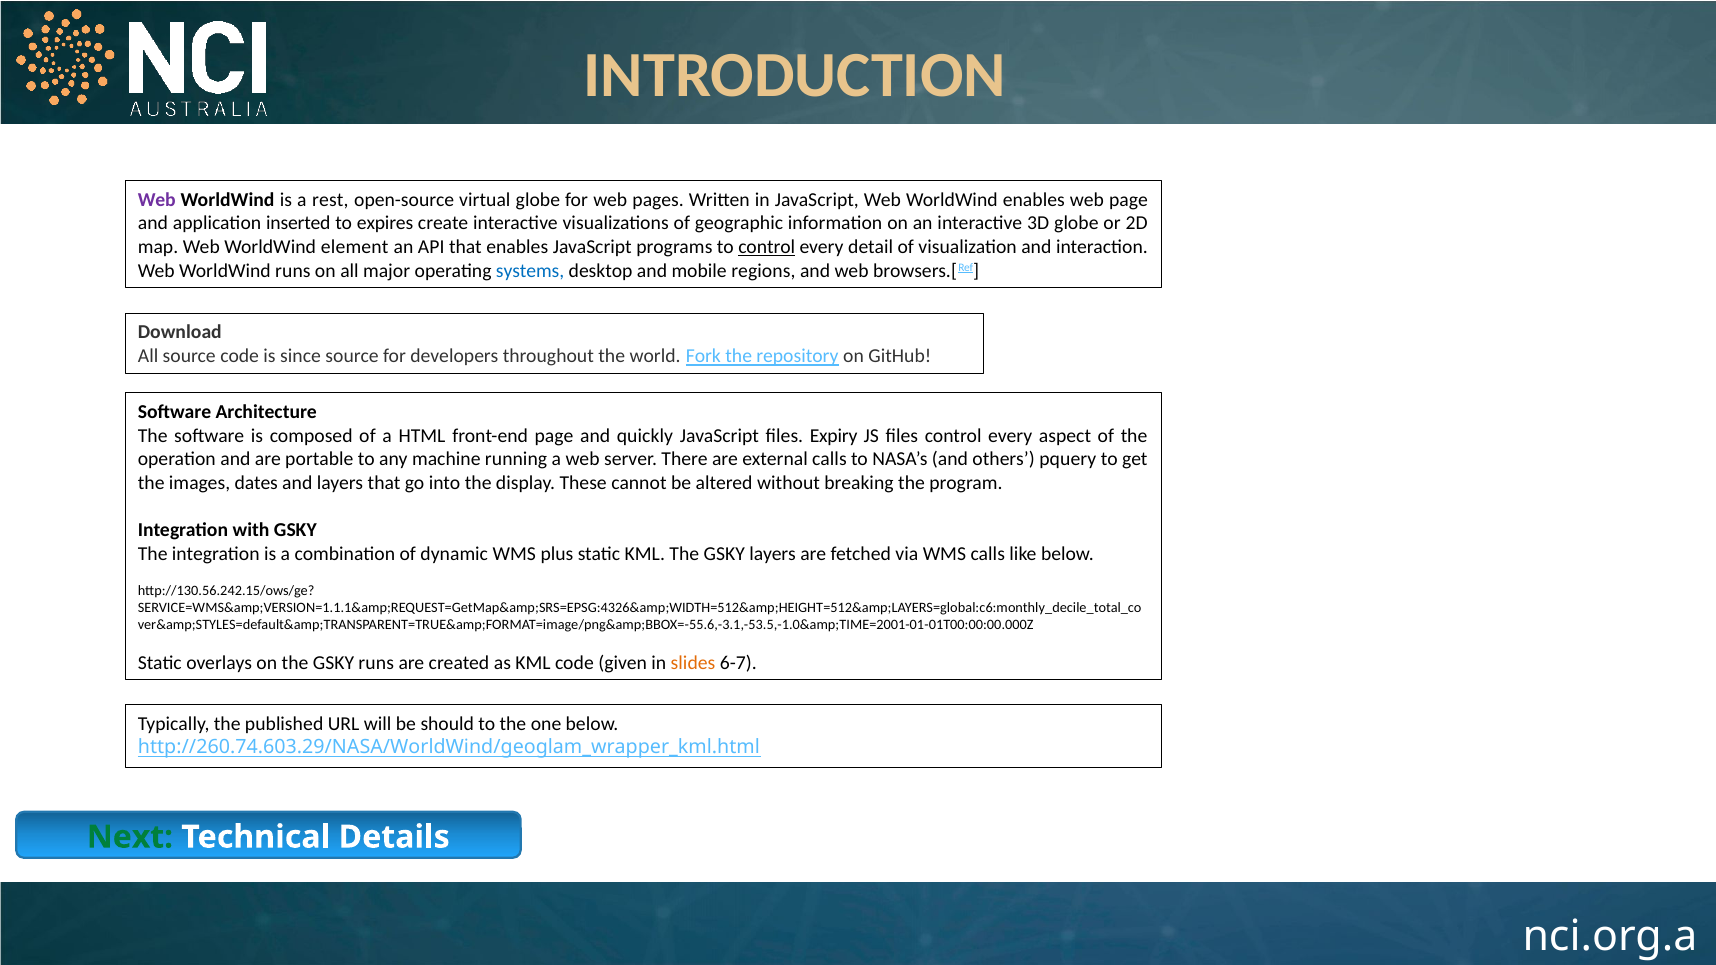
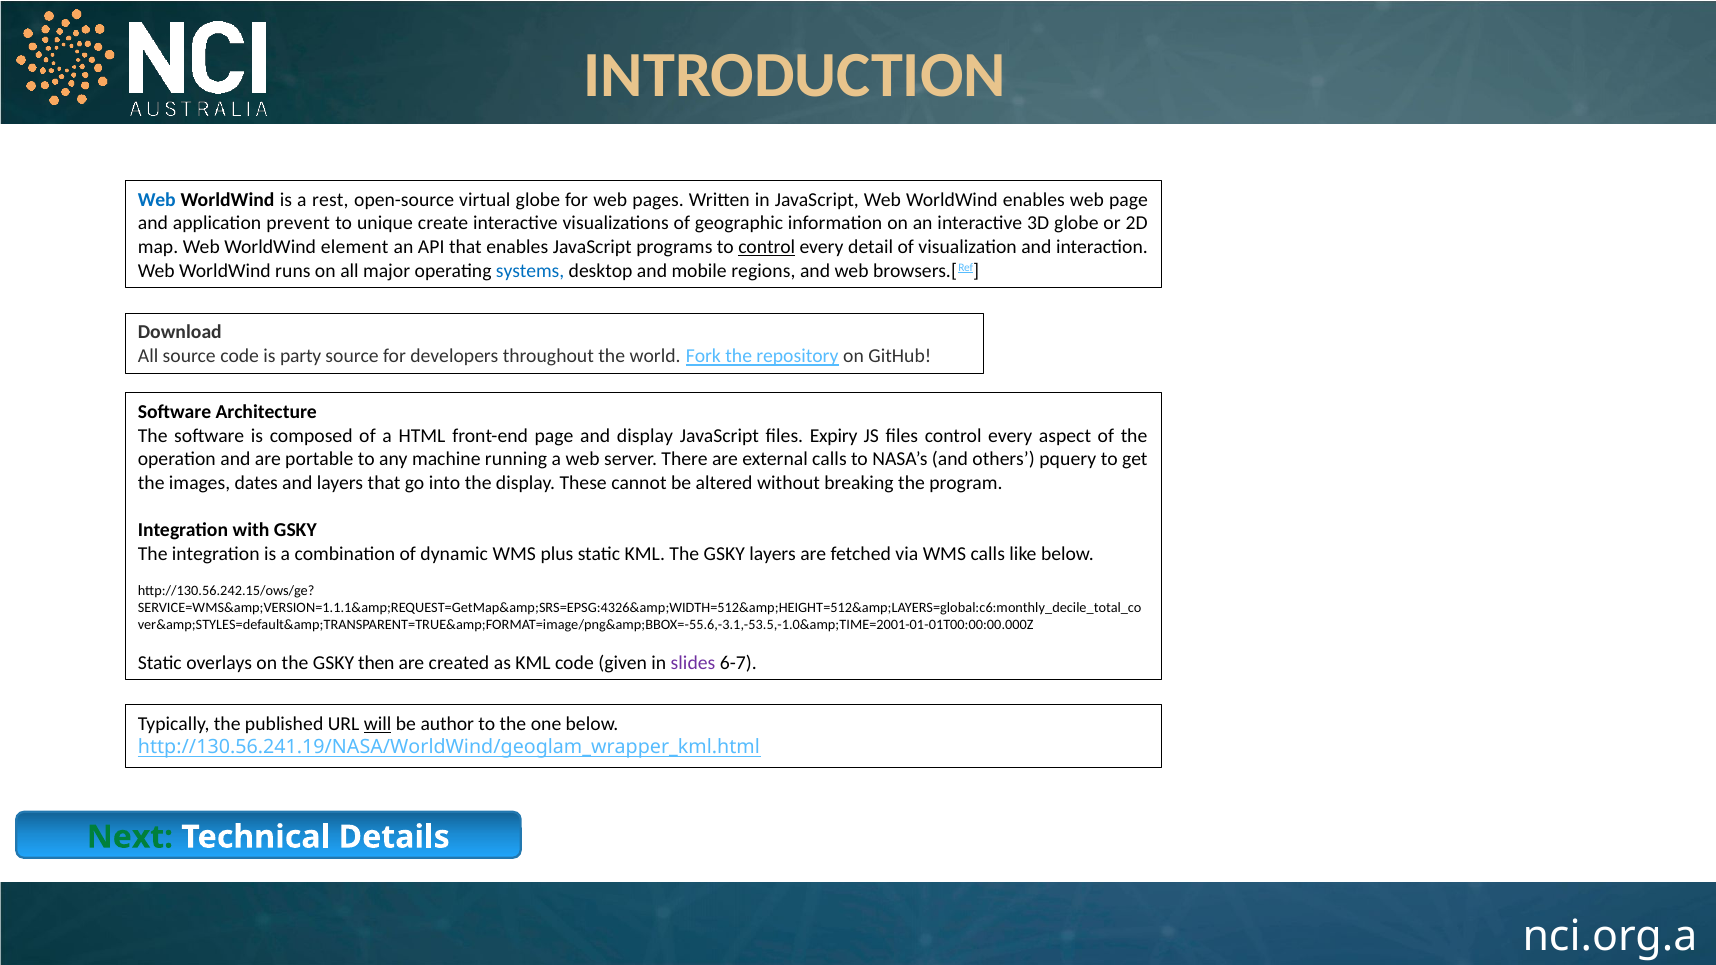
Web at (157, 200) colour: purple -> blue
inserted: inserted -> prevent
expires: expires -> unique
since: since -> party
and quickly: quickly -> display
GSKY runs: runs -> then
slides colour: orange -> purple
will underline: none -> present
should: should -> author
http://260.74.603.29/NASA/WorldWind/geoglam_wrapper_kml.html: http://260.74.603.29/NASA/WorldWind/geoglam_wrapper_kml.html -> http://130.56.241.19/NASA/WorldWind/geoglam_wrapper_kml.html
